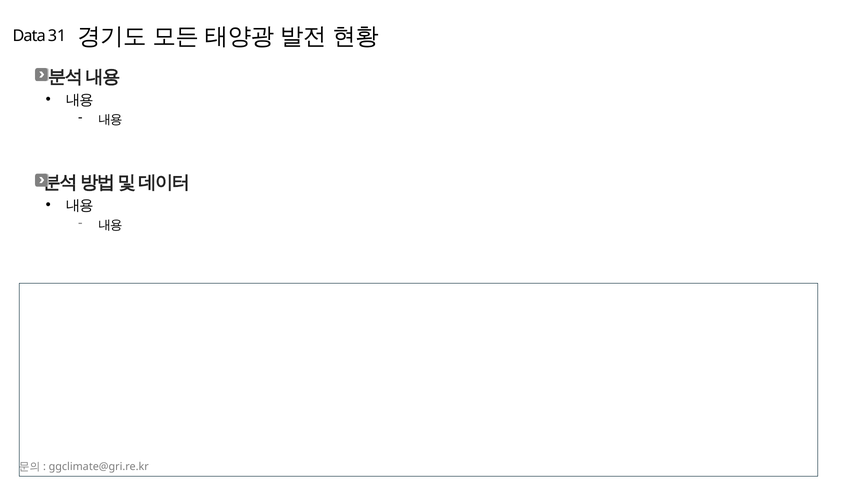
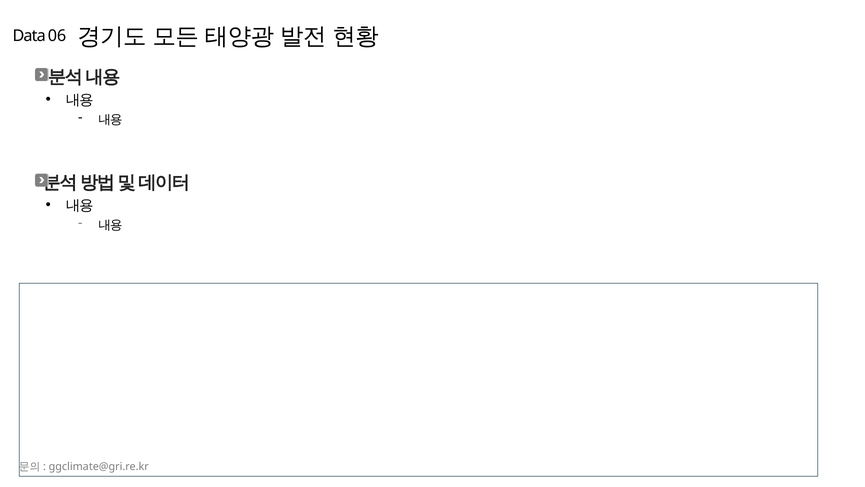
31: 31 -> 06
